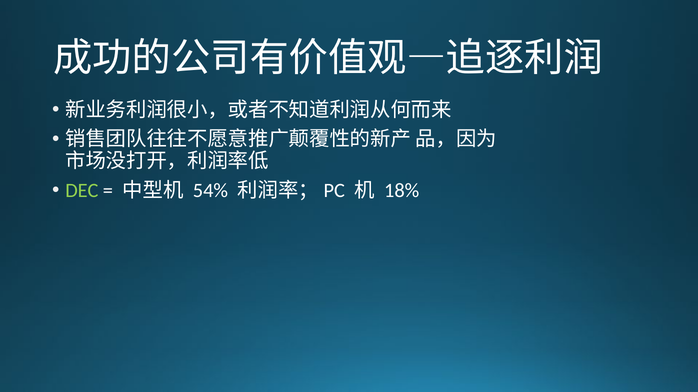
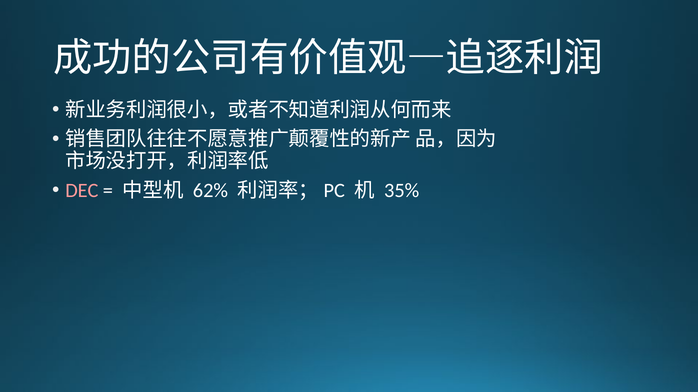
DEC colour: light green -> pink
54%: 54% -> 62%
18%: 18% -> 35%
